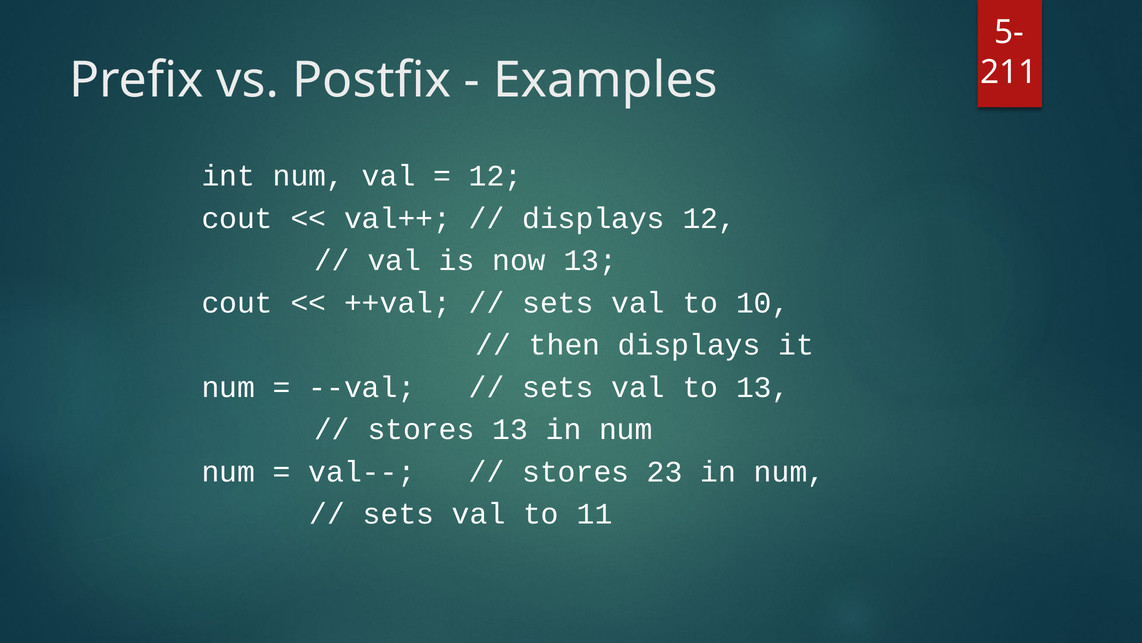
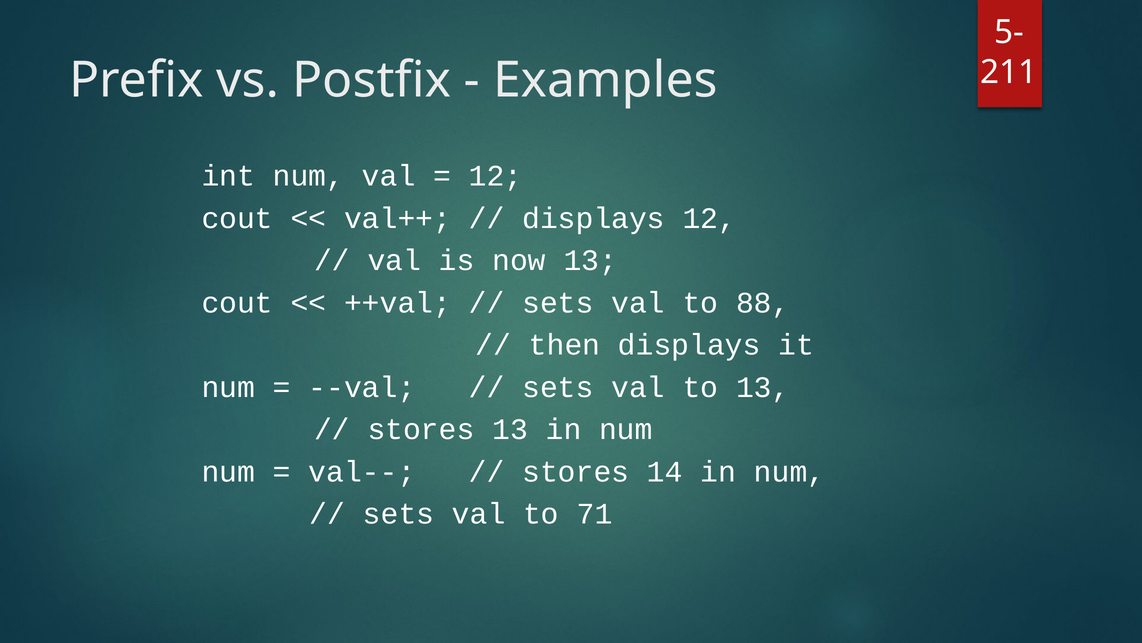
10: 10 -> 88
23: 23 -> 14
11: 11 -> 71
